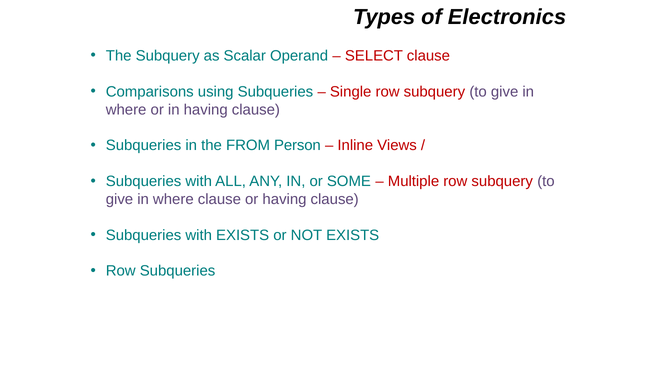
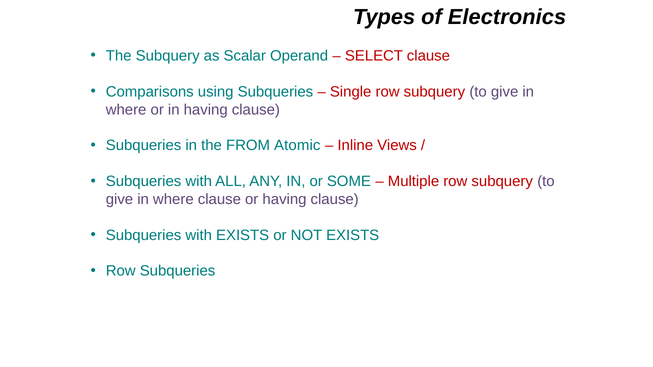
Person: Person -> Atomic
